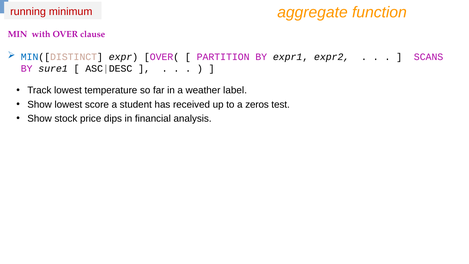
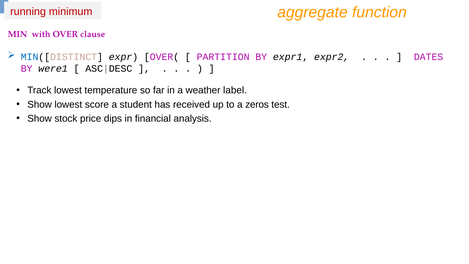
SCANS: SCANS -> DATES
sure1: sure1 -> were1
